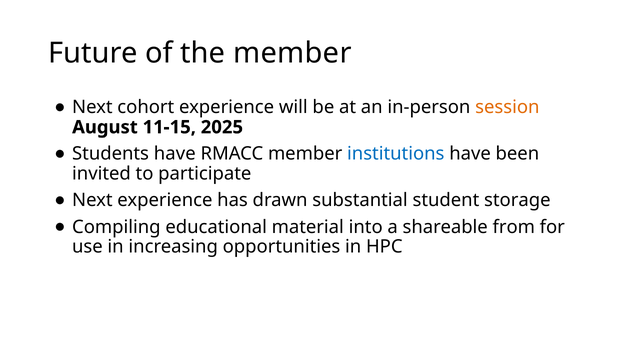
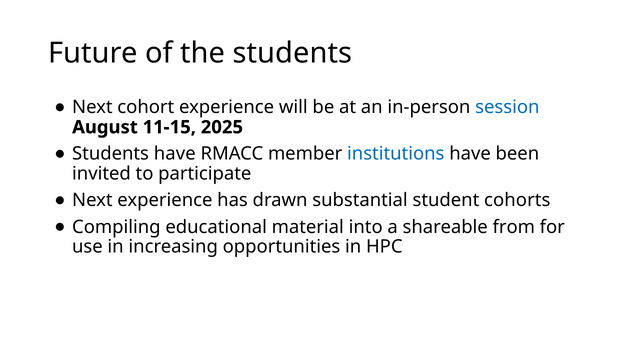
the member: member -> students
session colour: orange -> blue
storage: storage -> cohorts
